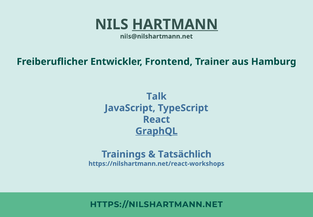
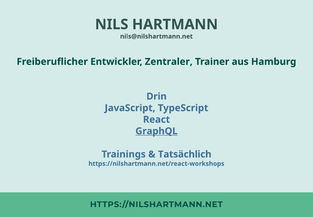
HARTMANN underline: present -> none
Frontend: Frontend -> Zentraler
Talk: Talk -> Drin
